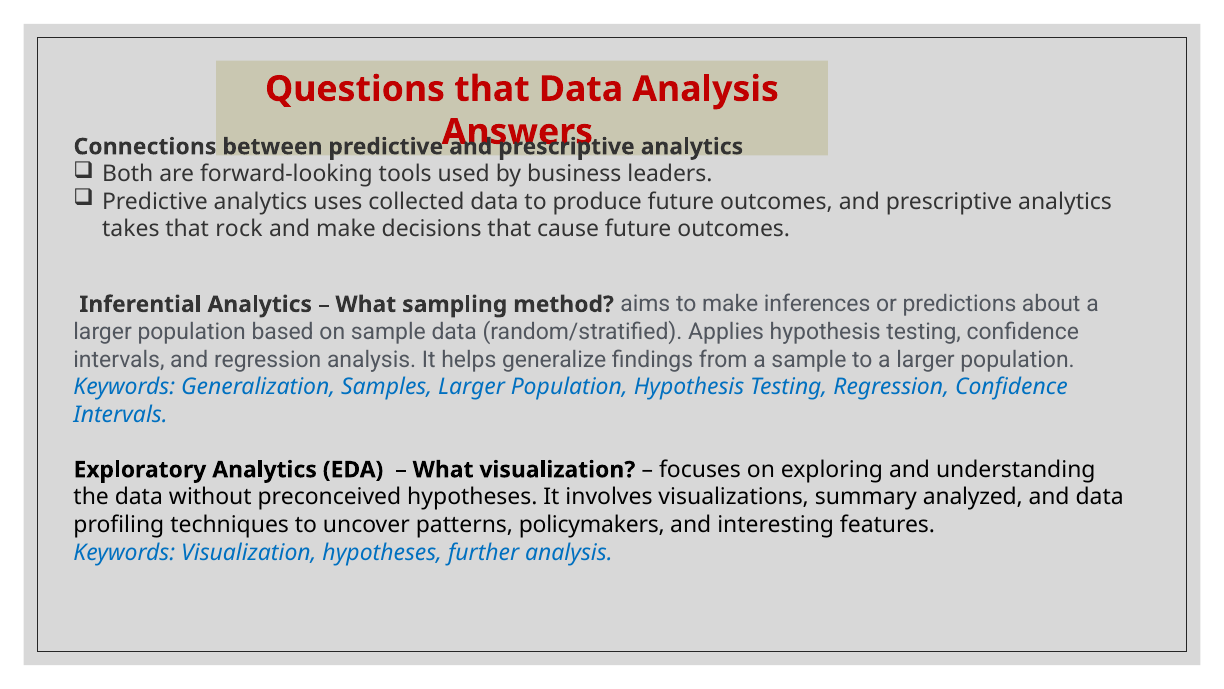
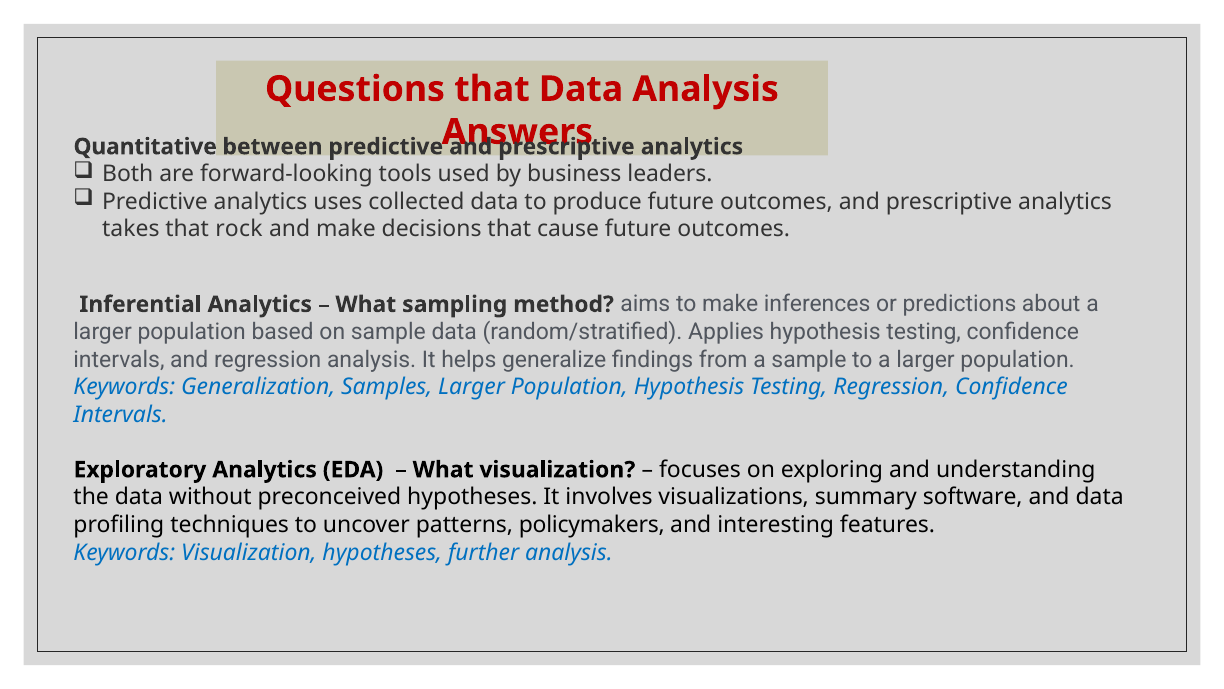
Connections: Connections -> Quantitative
analyzed: analyzed -> software
